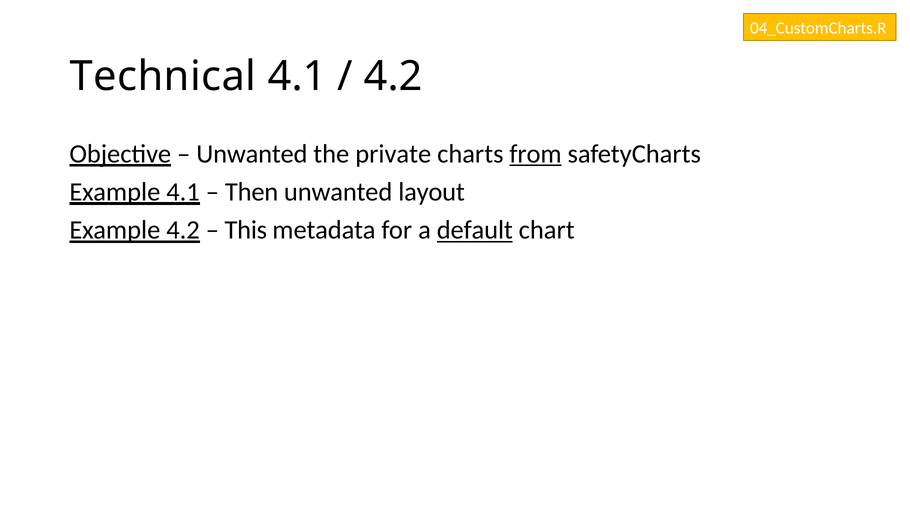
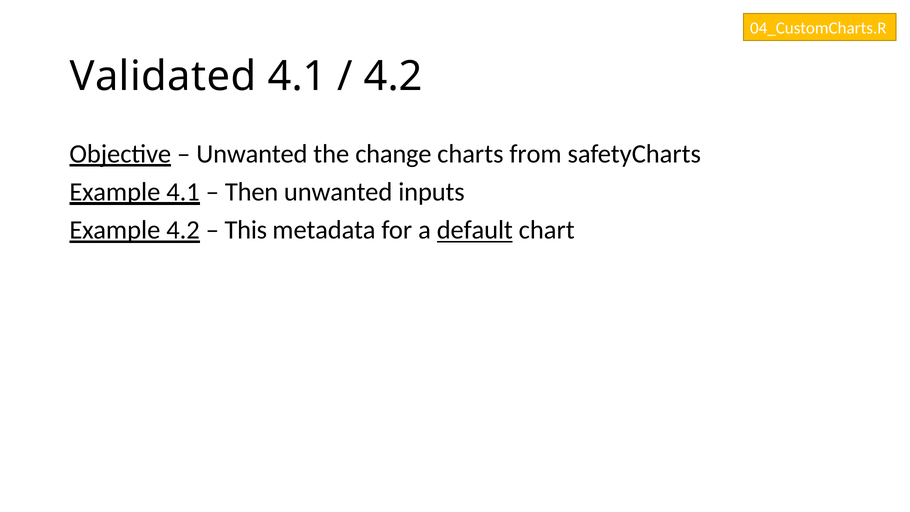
Technical: Technical -> Validated
private: private -> change
from underline: present -> none
layout: layout -> inputs
